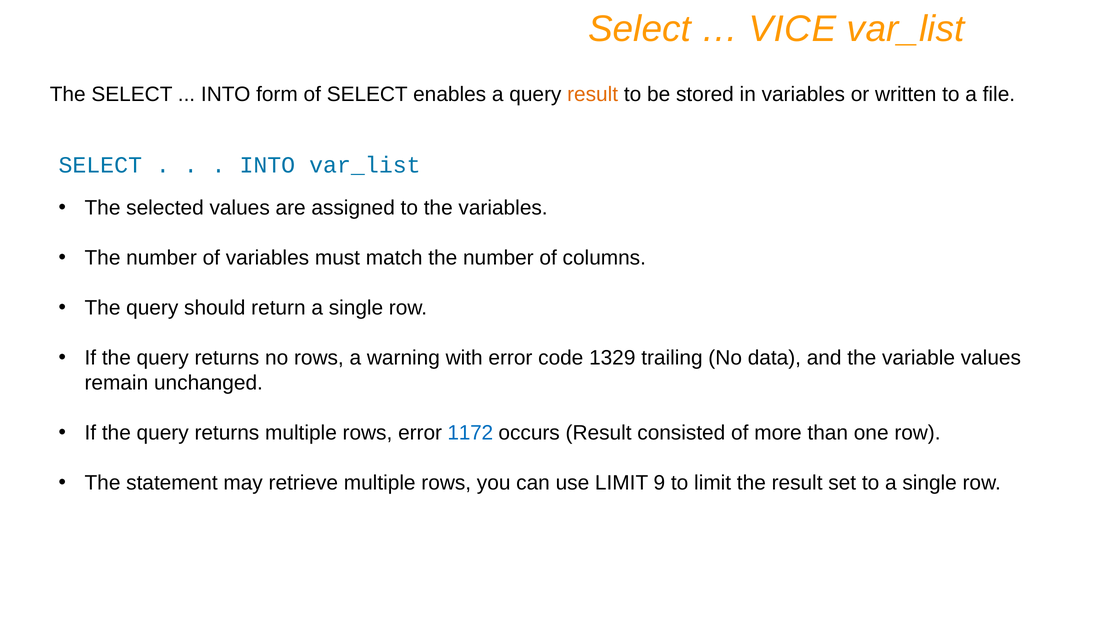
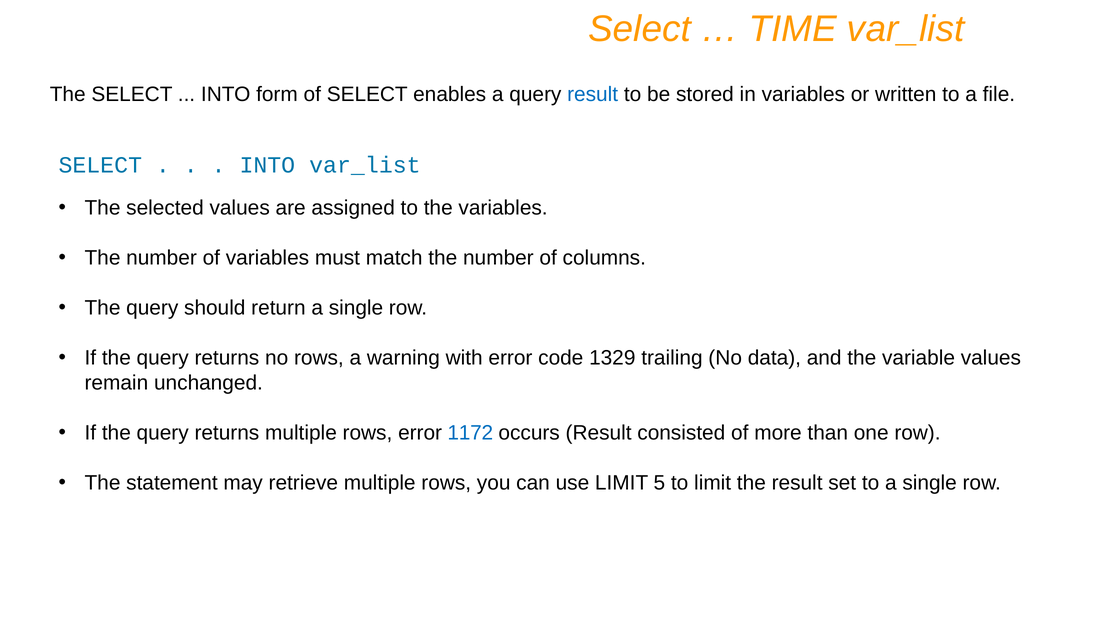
VICE: VICE -> TIME
result at (593, 94) colour: orange -> blue
9: 9 -> 5
